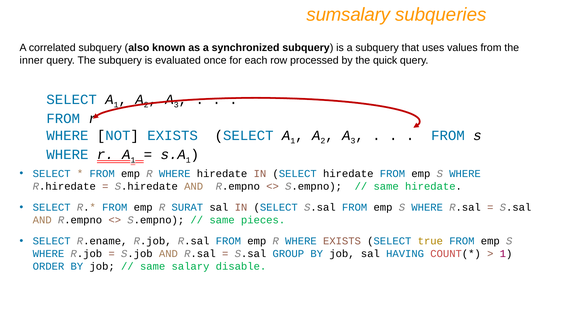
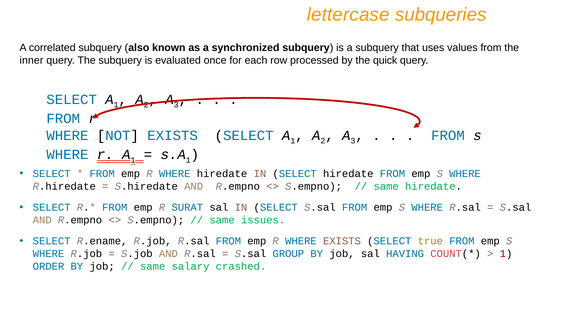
sumsalary: sumsalary -> lettercase
pieces: pieces -> issues
disable: disable -> crashed
